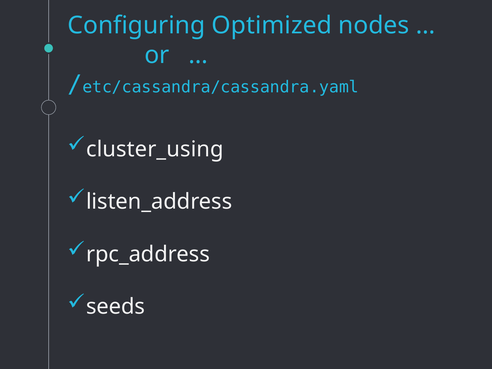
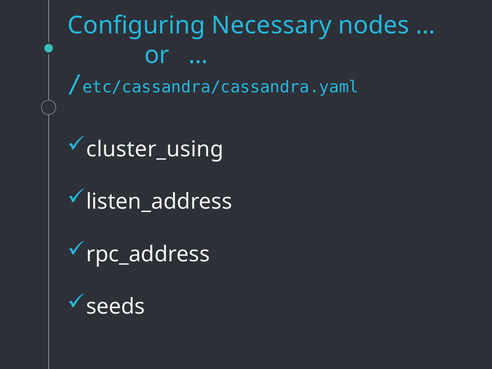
Optimized: Optimized -> Necessary
